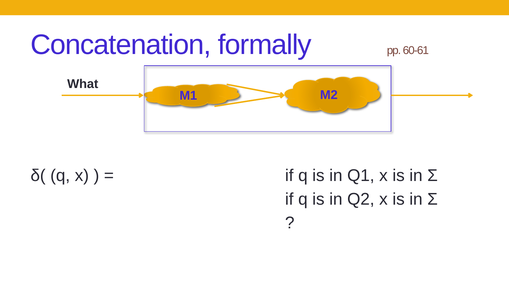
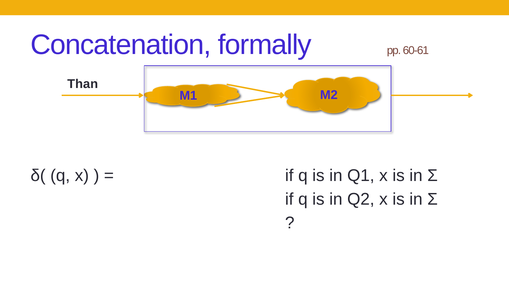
What: What -> Than
